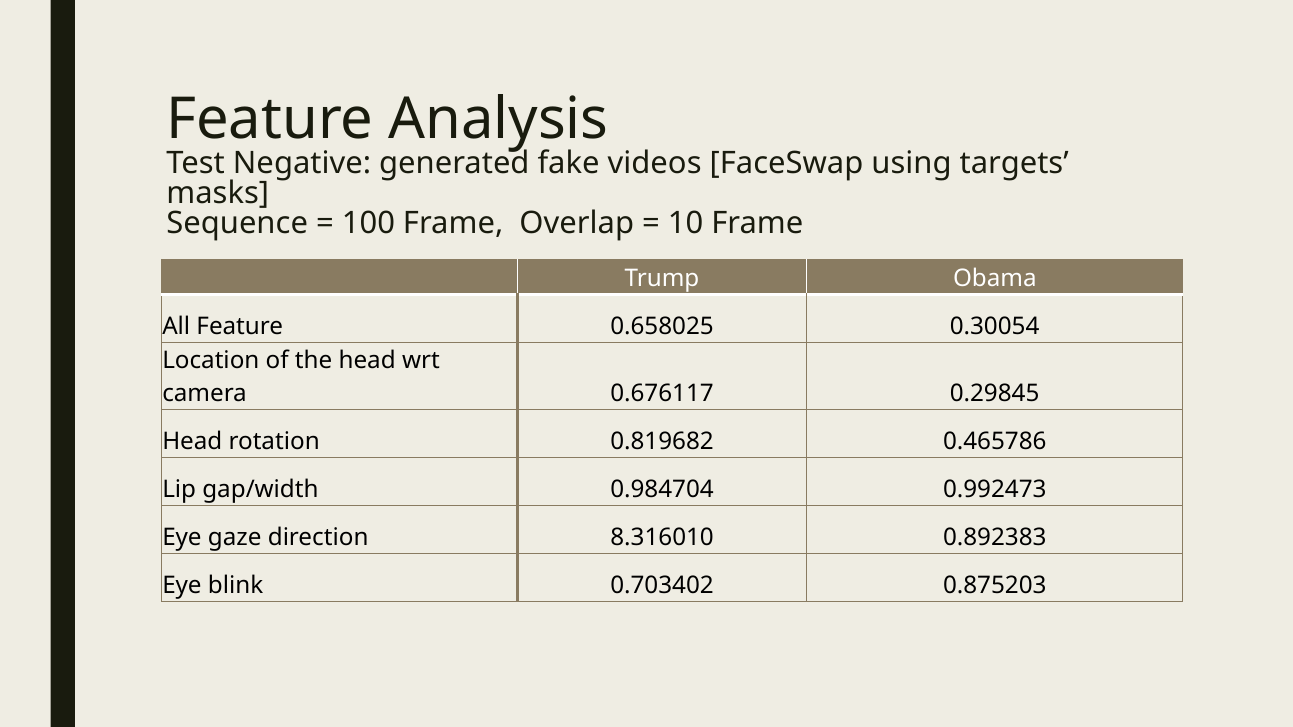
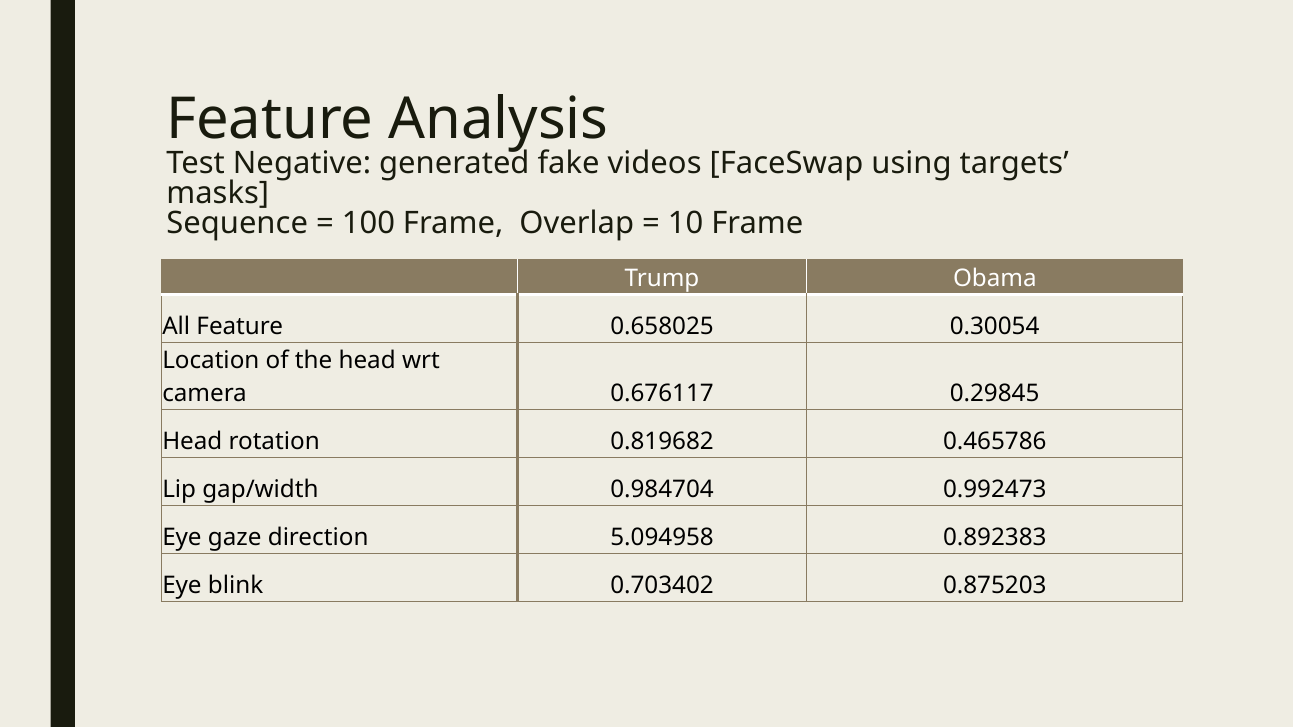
8.316010: 8.316010 -> 5.094958
